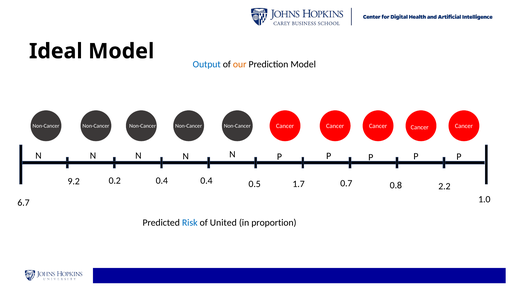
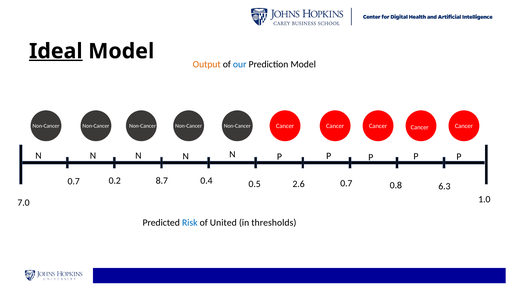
Ideal underline: none -> present
Output colour: blue -> orange
our colour: orange -> blue
9.2 at (74, 181): 9.2 -> 0.7
0.2 0.4: 0.4 -> 8.7
1.7: 1.7 -> 2.6
2.2: 2.2 -> 6.3
6.7: 6.7 -> 7.0
proportion: proportion -> thresholds
